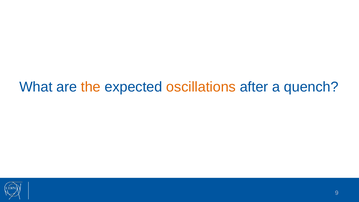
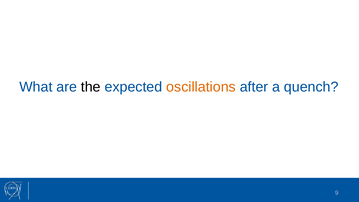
the colour: orange -> black
